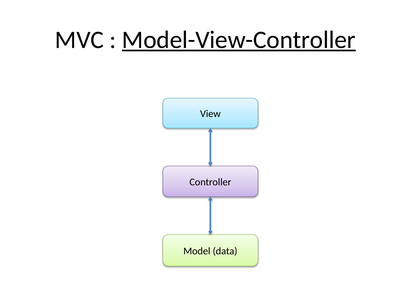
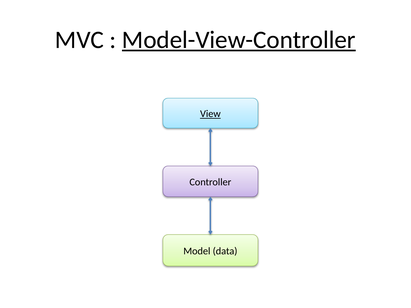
View underline: none -> present
